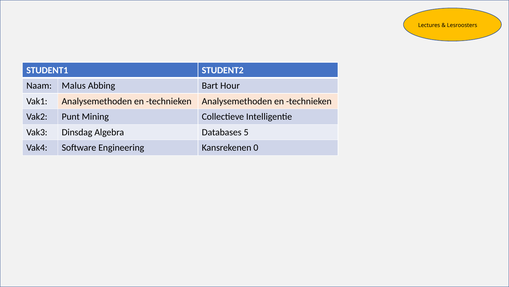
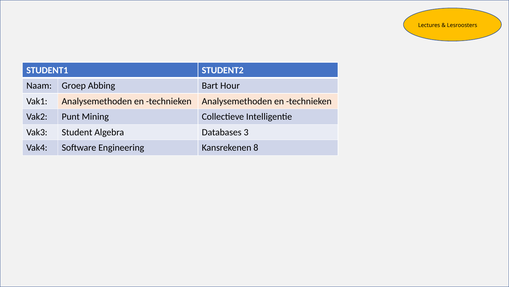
Malus: Malus -> Groep
Dinsdag: Dinsdag -> Student
5: 5 -> 3
0: 0 -> 8
